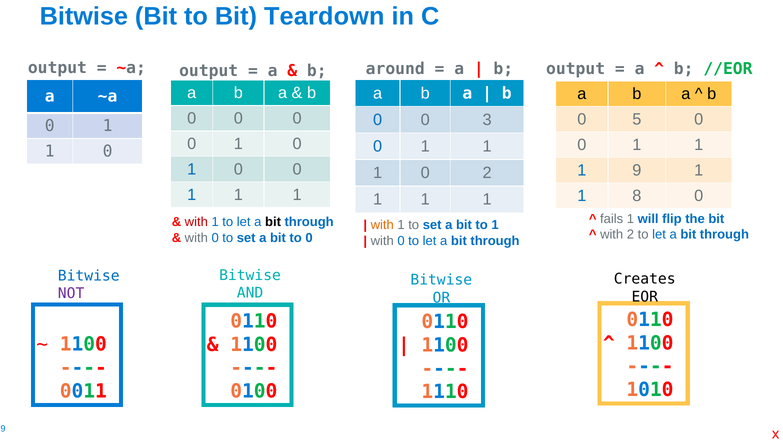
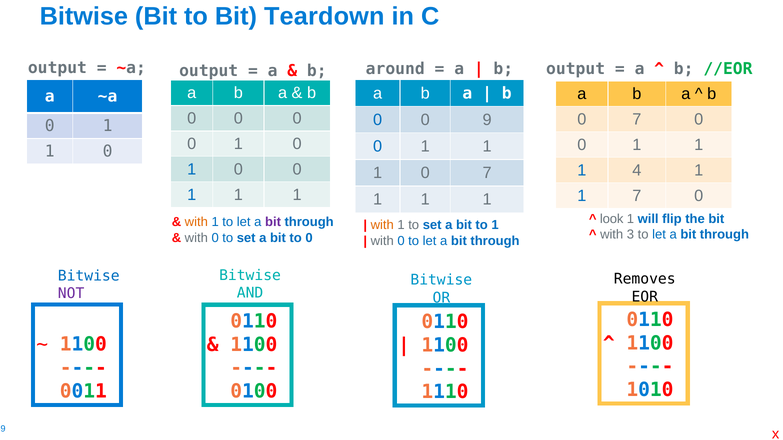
5 at (637, 119): 5 -> 7
3: 3 -> 9
9: 9 -> 4
1 0 2: 2 -> 7
1 8: 8 -> 7
fails: fails -> look
with at (196, 222) colour: red -> orange
bit at (273, 222) colour: black -> purple
with 2: 2 -> 3
Creates: Creates -> Removes
